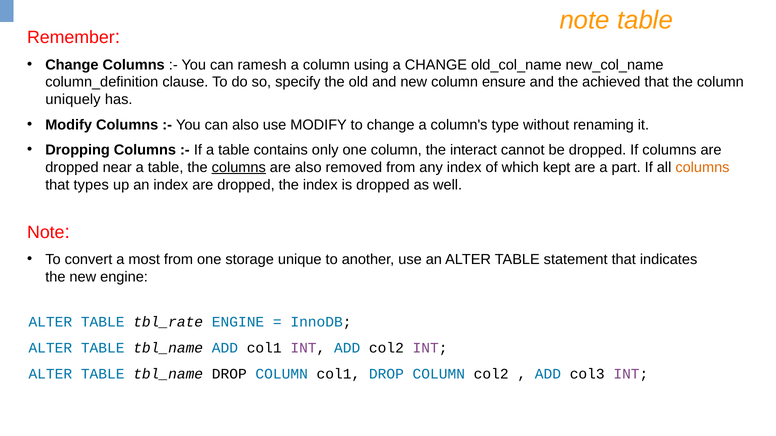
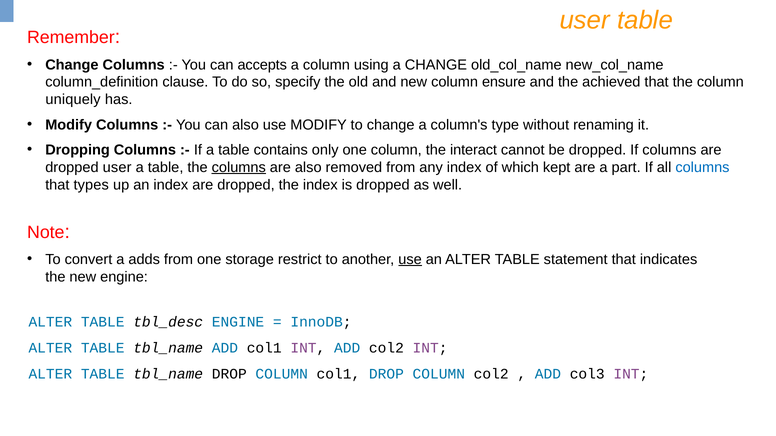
note at (585, 20): note -> user
ramesh: ramesh -> accepts
dropped near: near -> user
columns at (702, 168) colour: orange -> blue
most: most -> adds
unique: unique -> restrict
use at (410, 260) underline: none -> present
tbl_rate: tbl_rate -> tbl_desc
